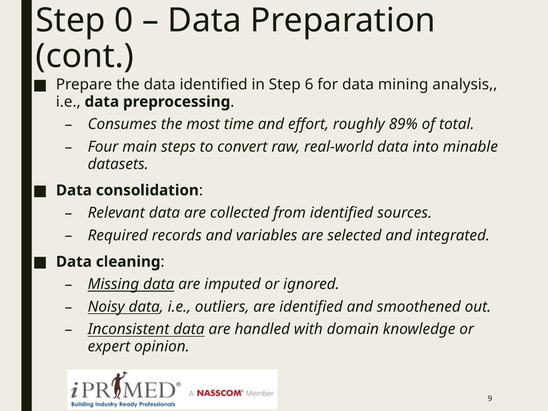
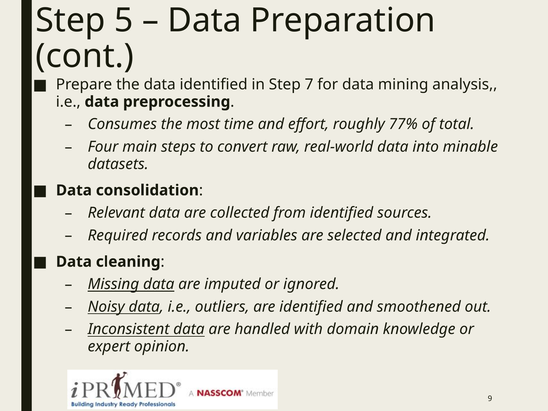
0: 0 -> 5
6: 6 -> 7
89%: 89% -> 77%
